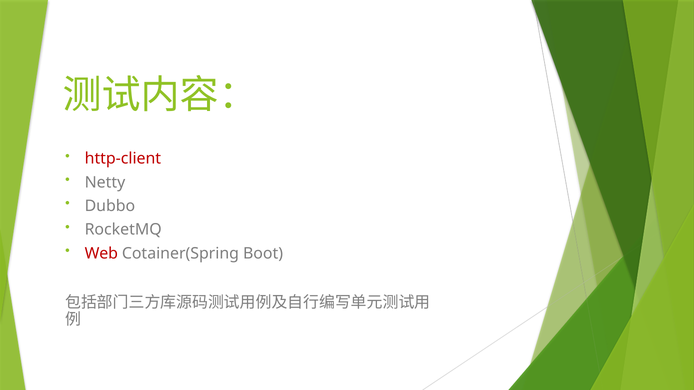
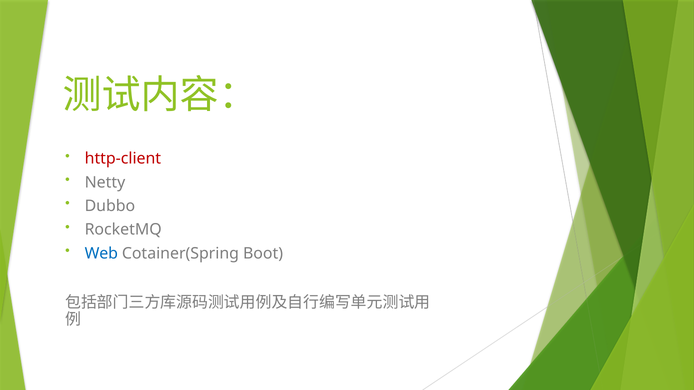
Web colour: red -> blue
